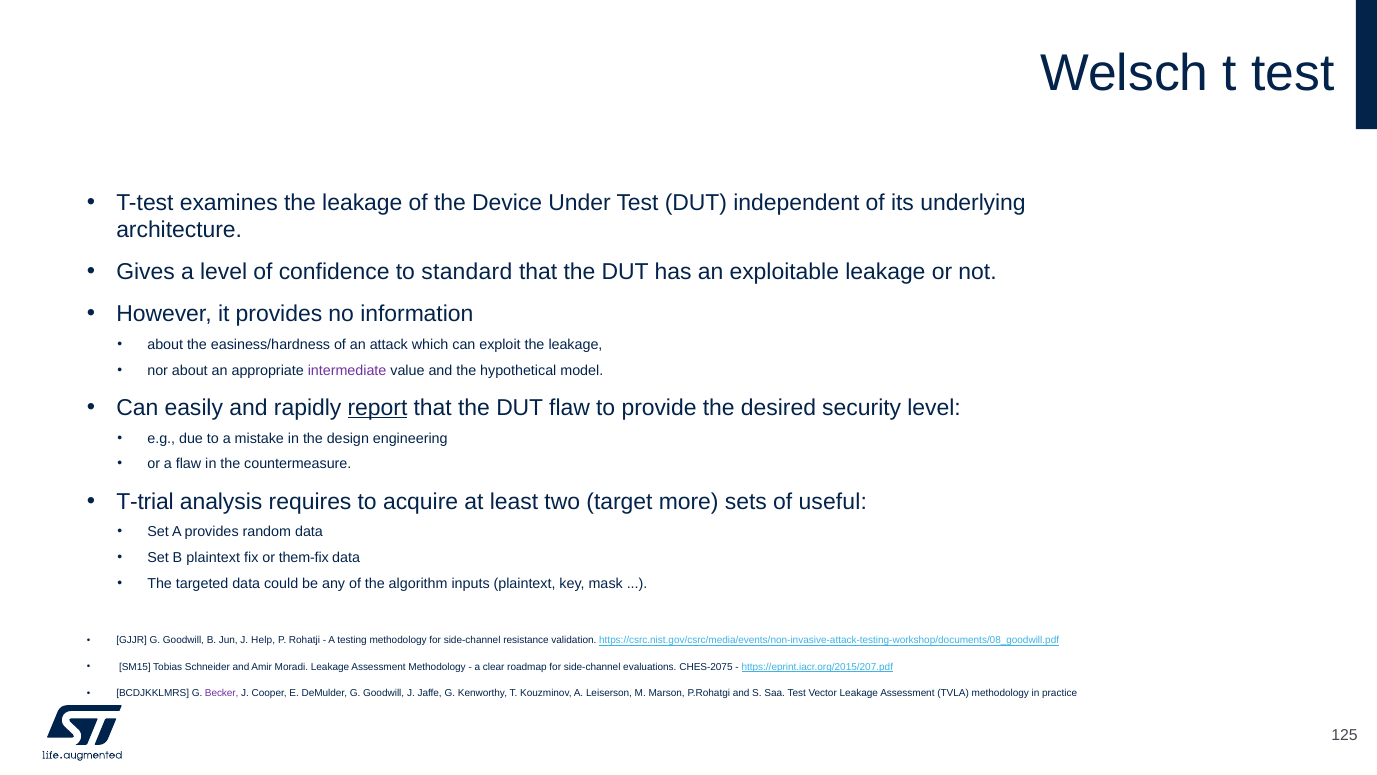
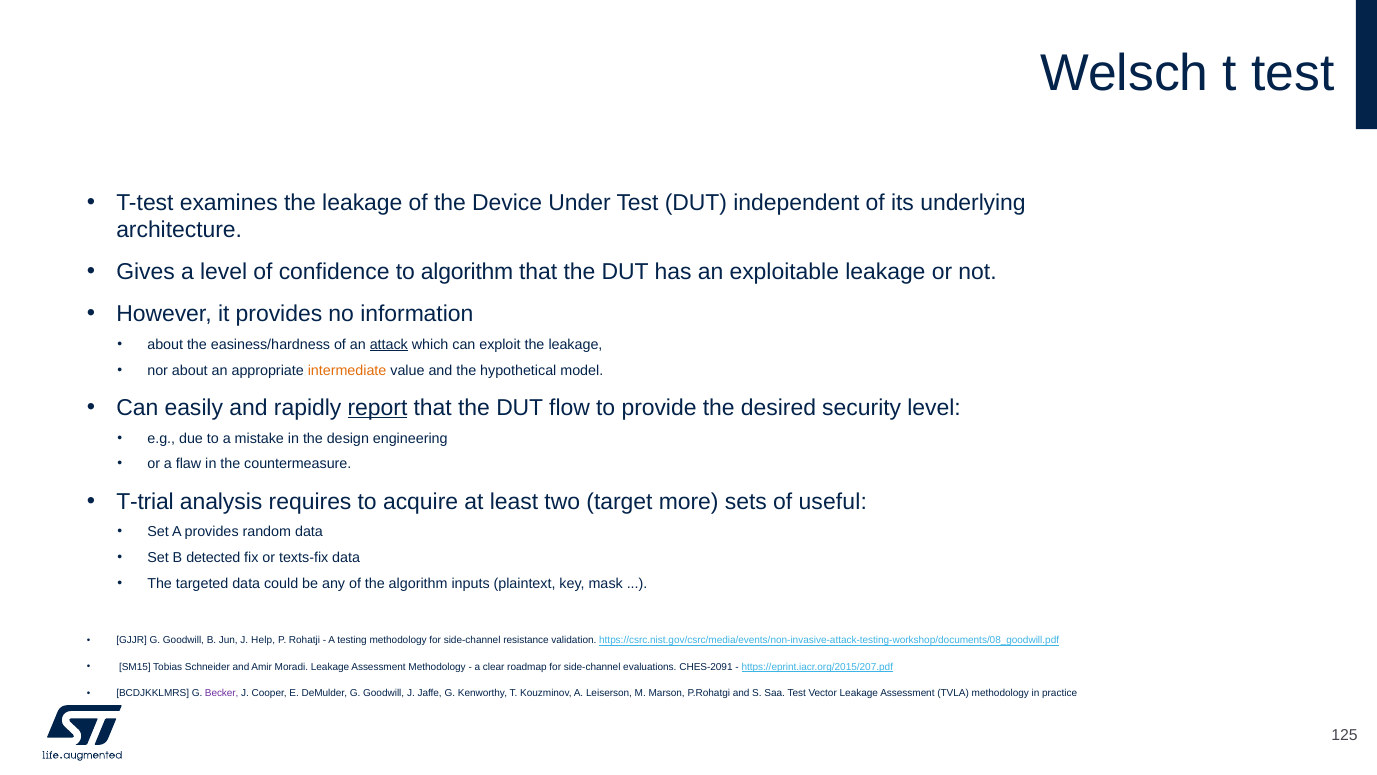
to standard: standard -> algorithm
attack underline: none -> present
intermediate colour: purple -> orange
DUT flaw: flaw -> flow
B plaintext: plaintext -> detected
them-fix: them-fix -> texts-fix
CHES-2075: CHES-2075 -> CHES-2091
